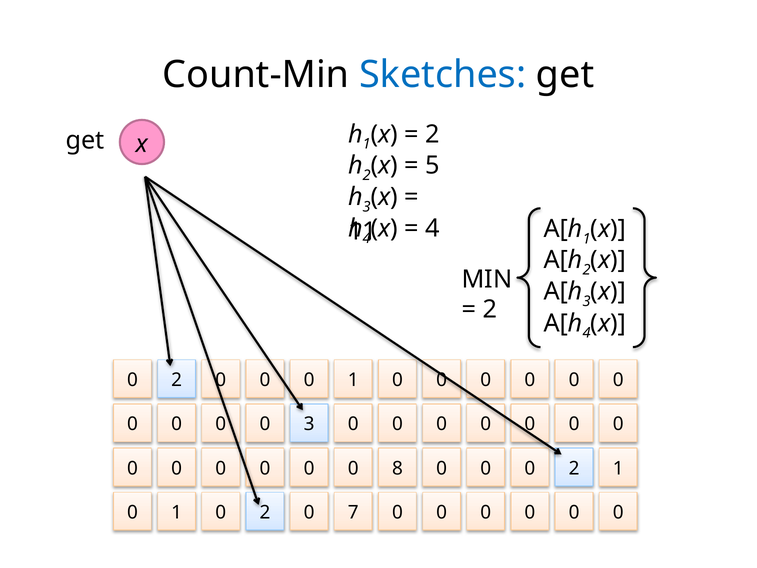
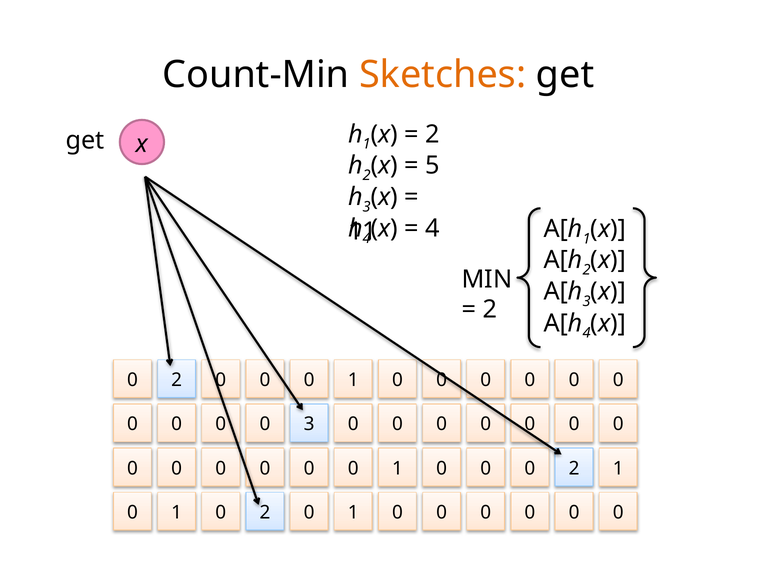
Sketches colour: blue -> orange
8 at (397, 468): 8 -> 1
2 0 7: 7 -> 1
